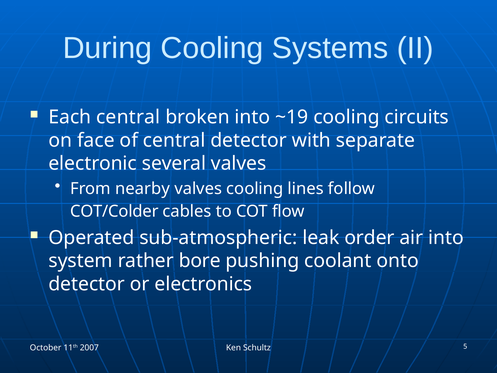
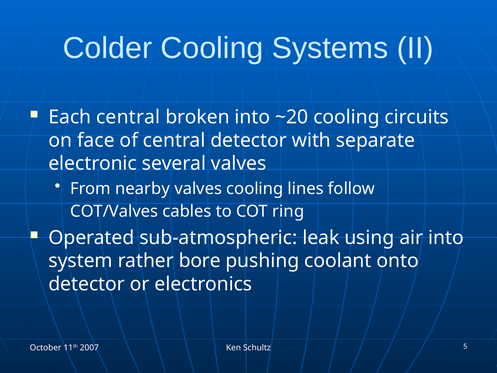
During: During -> Colder
~19: ~19 -> ~20
COT/Colder: COT/Colder -> COT/Valves
flow: flow -> ring
order: order -> using
